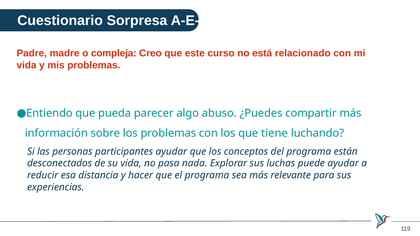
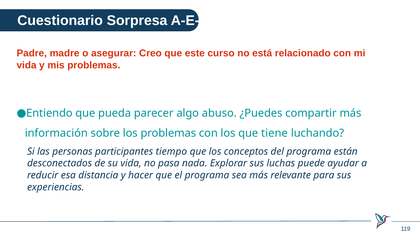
compleja: compleja -> asegurar
participantes ayudar: ayudar -> tiempo
